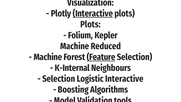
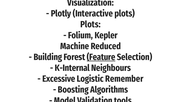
Interactive at (93, 14) underline: present -> none
Machine at (48, 57): Machine -> Building
Selection at (59, 79): Selection -> Excessive
Logistic Interactive: Interactive -> Remember
